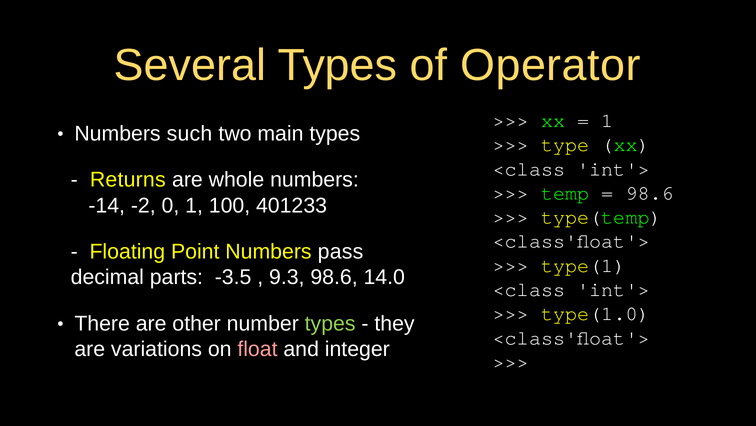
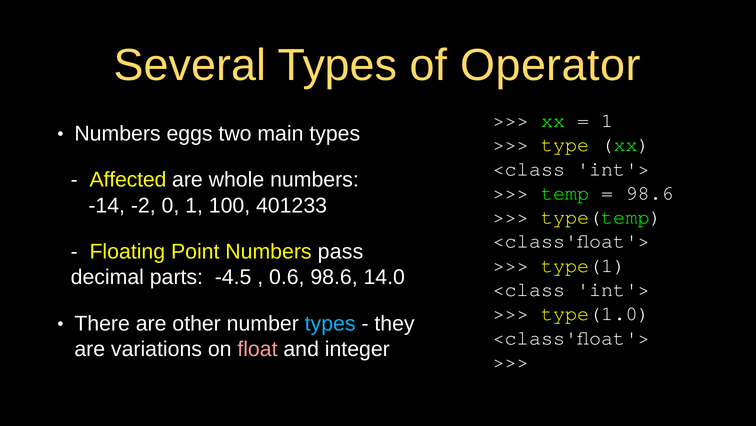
such: such -> eggs
Returns: Returns -> Affected
-3.5: -3.5 -> -4.5
9.3: 9.3 -> 0.6
types at (330, 323) colour: light green -> light blue
